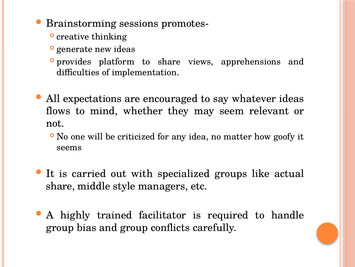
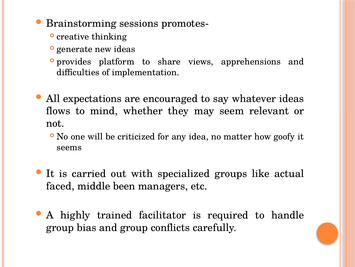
share at (60, 186): share -> faced
style: style -> been
